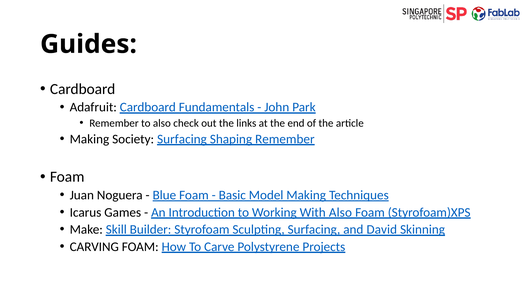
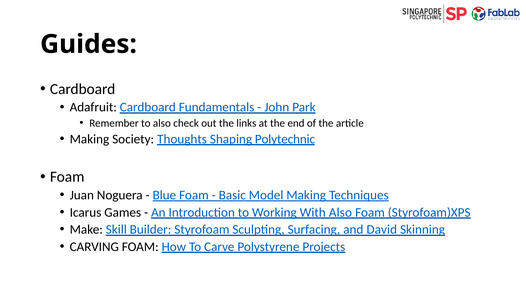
Society Surfacing: Surfacing -> Thoughts
Shaping Remember: Remember -> Polytechnic
